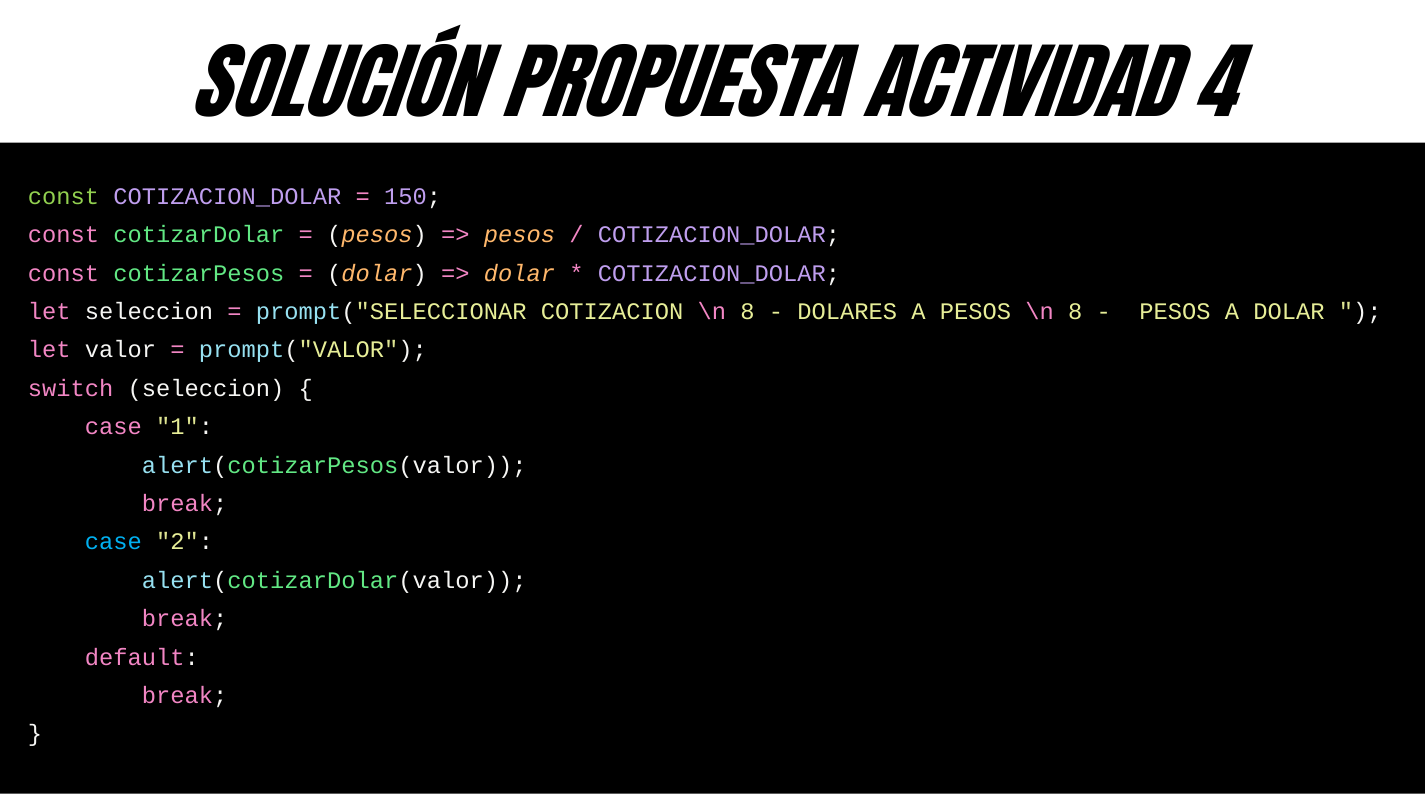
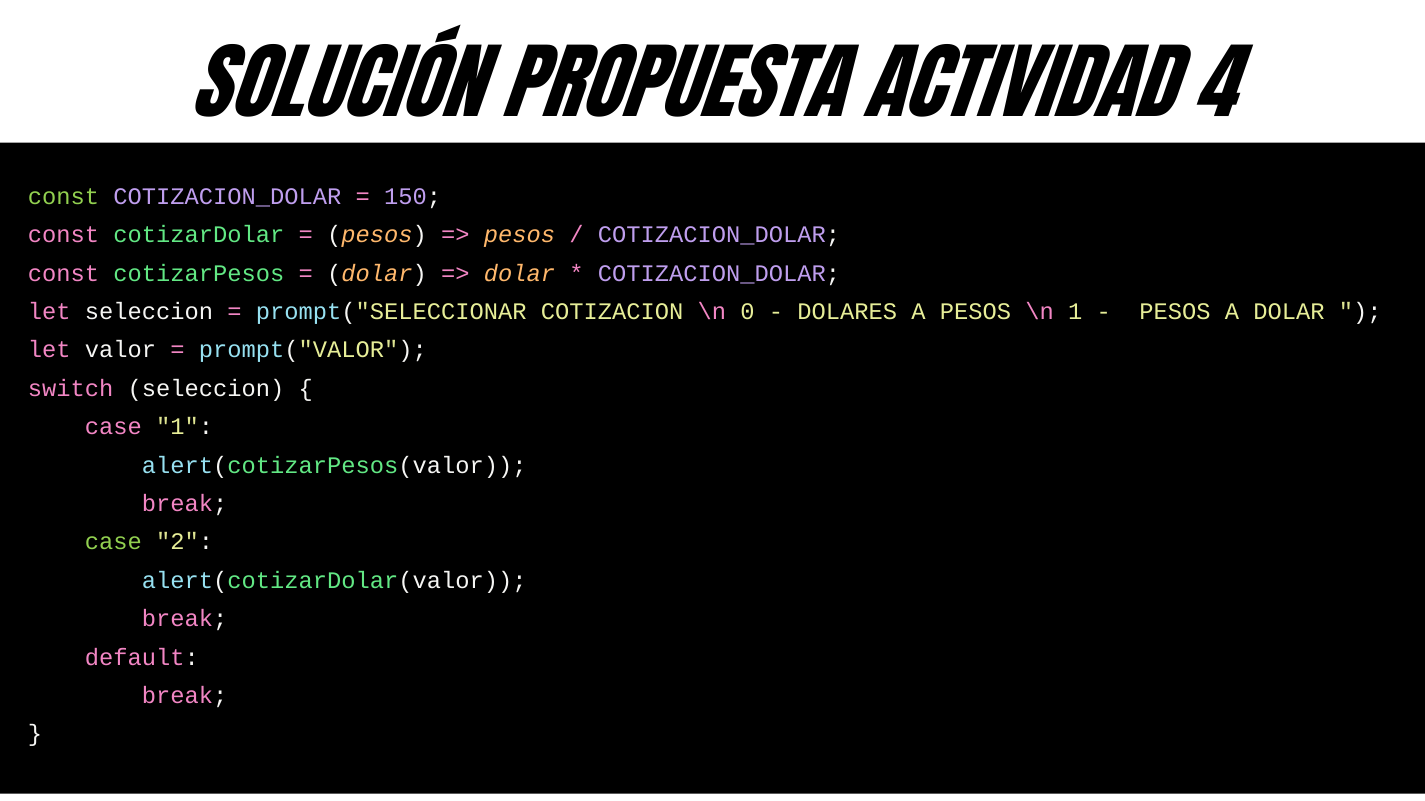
COTIZACION \n 8: 8 -> 0
PESOS \n 8: 8 -> 1
case at (113, 542) colour: light blue -> light green
